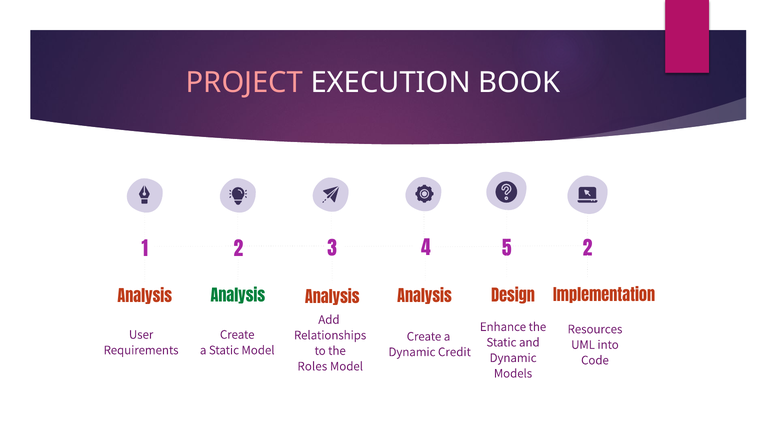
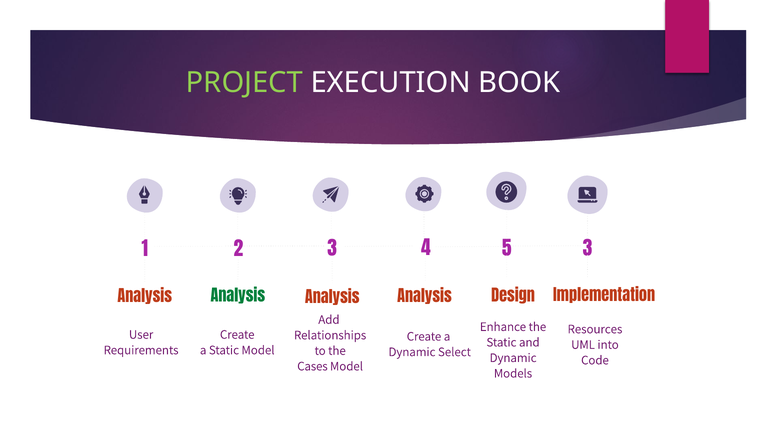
PROJECT colour: pink -> light green
5 2: 2 -> 3
Credit: Credit -> Select
Roles: Roles -> Cases
